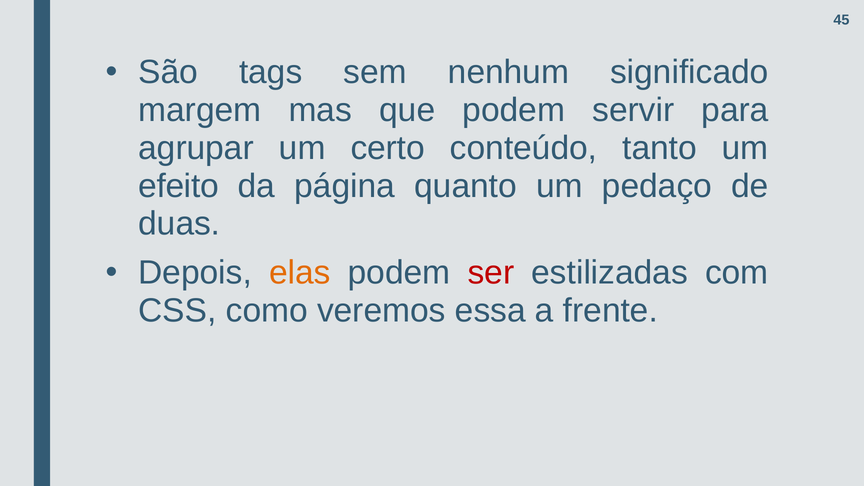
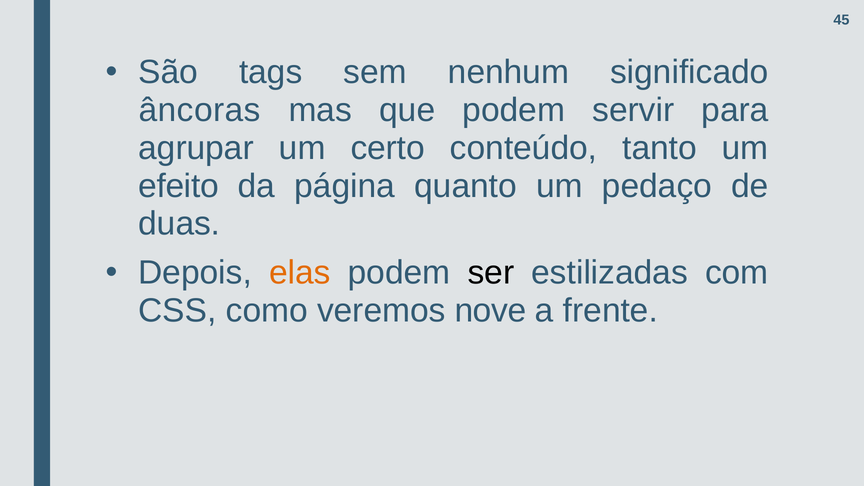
margem: margem -> âncoras
ser colour: red -> black
essa: essa -> nove
